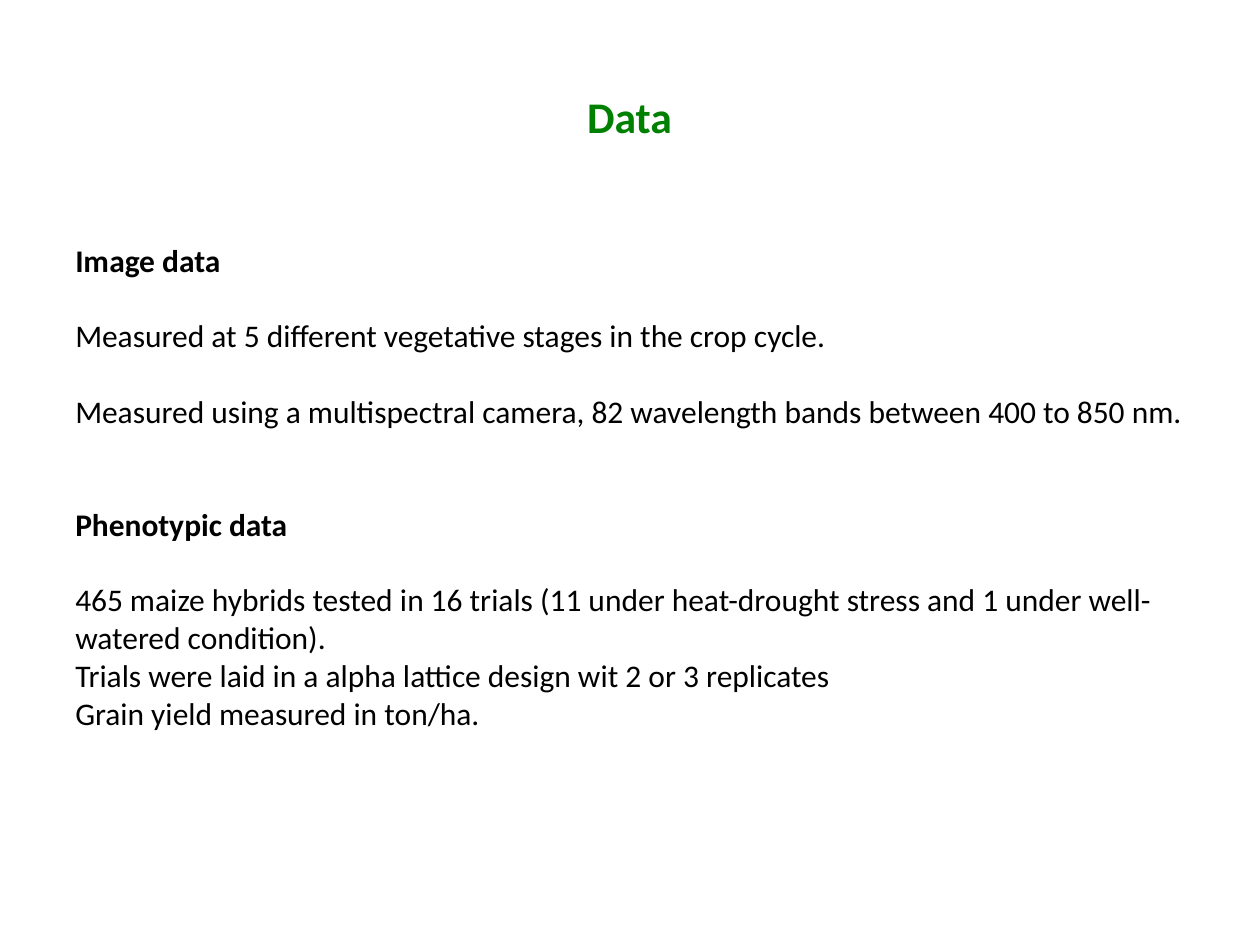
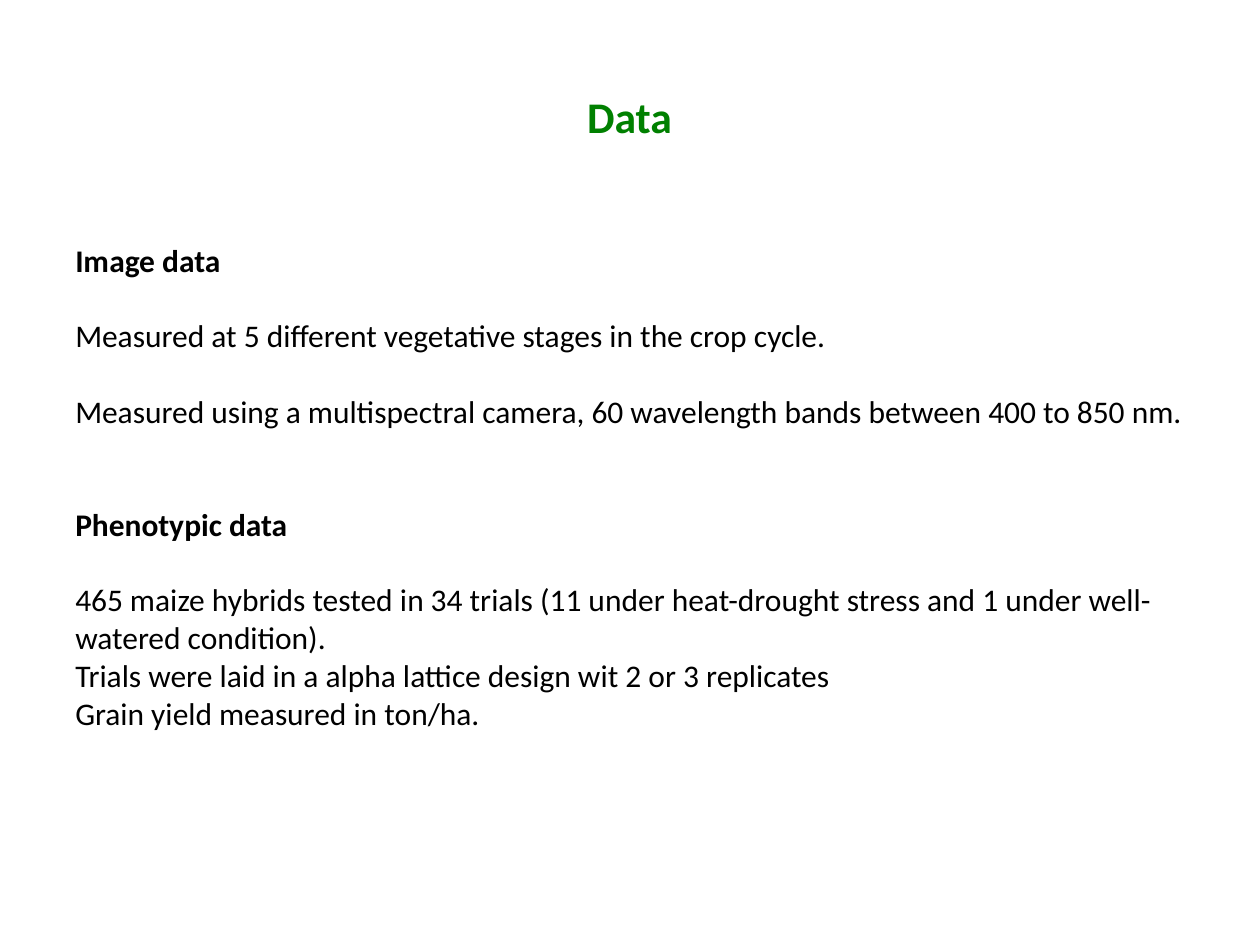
82: 82 -> 60
16: 16 -> 34
